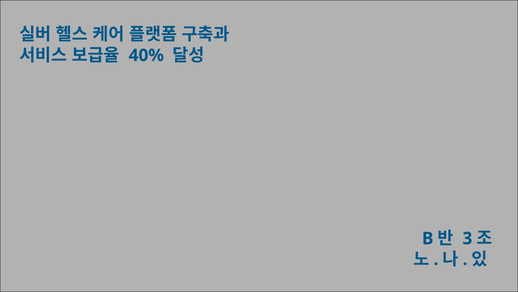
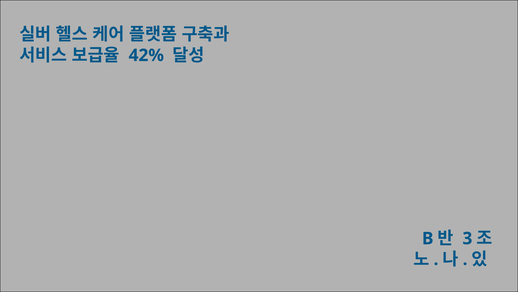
40%: 40% -> 42%
